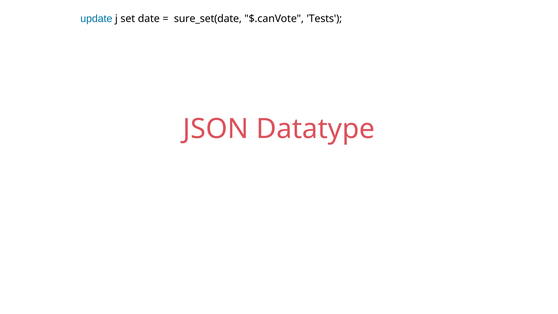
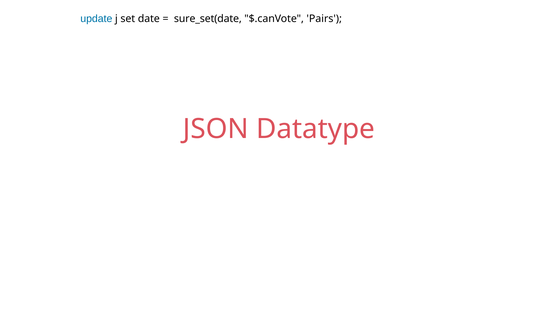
Tests: Tests -> Pairs
